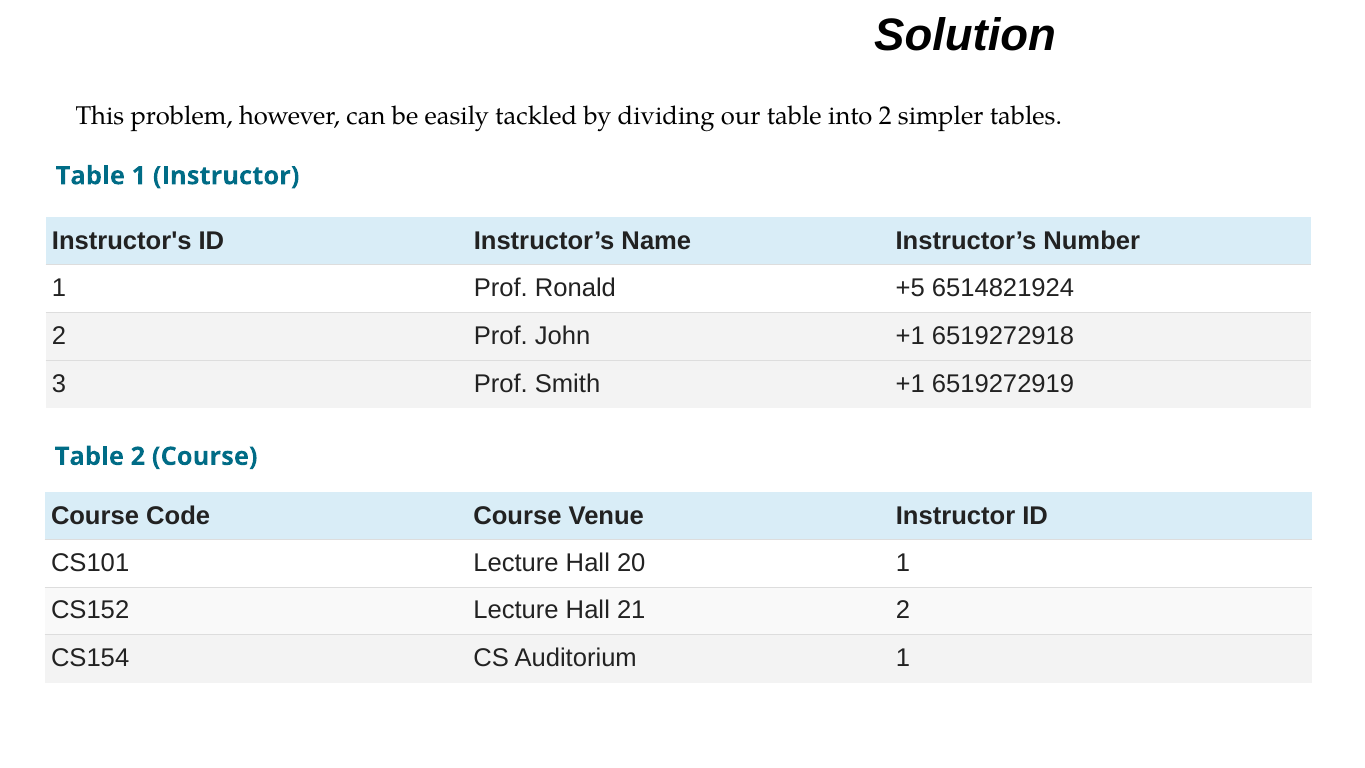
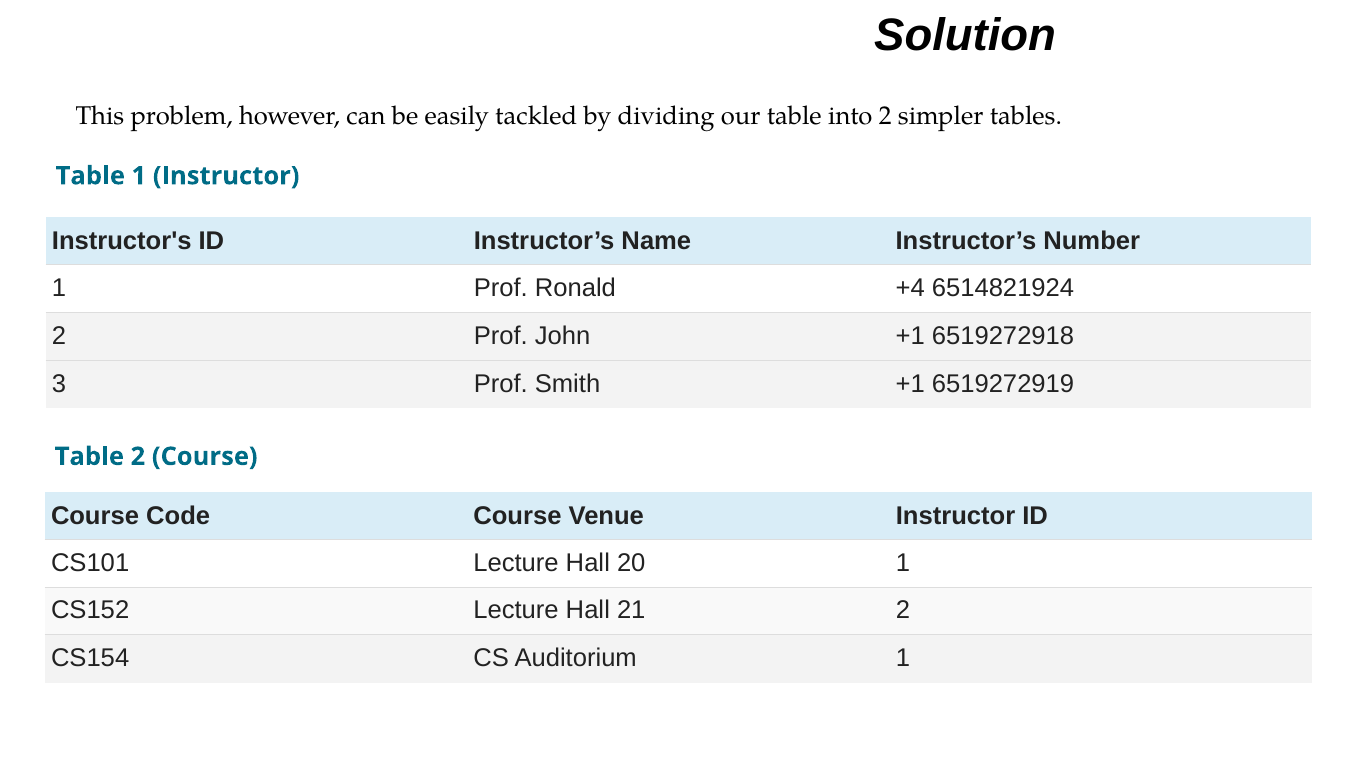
+5: +5 -> +4
